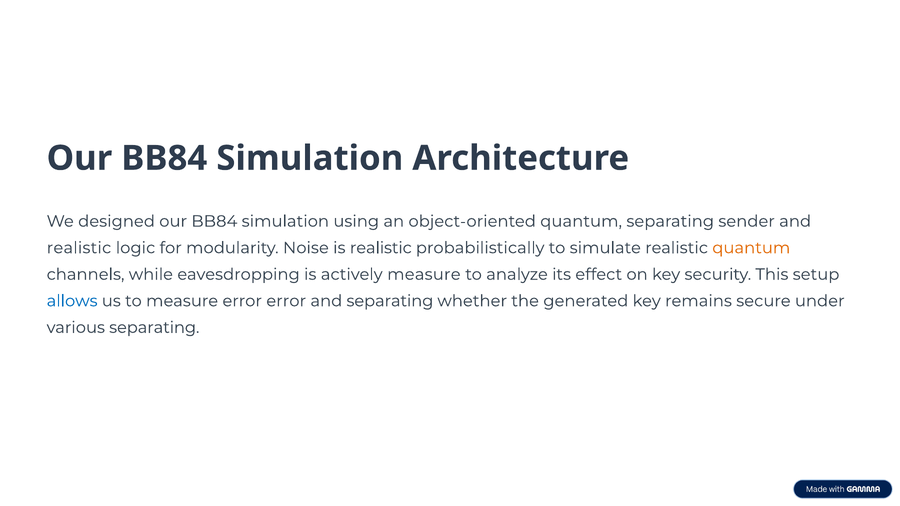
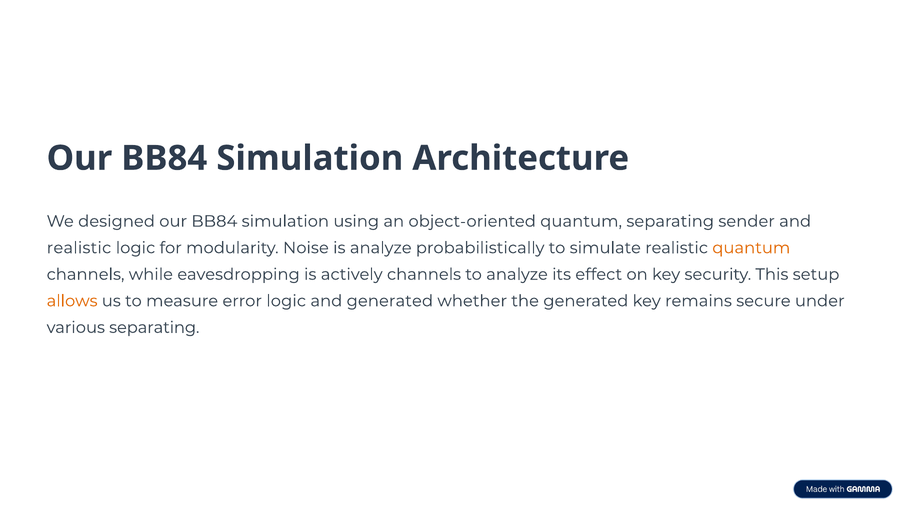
is realistic: realistic -> analyze
actively measure: measure -> channels
allows colour: blue -> orange
error error: error -> logic
and separating: separating -> generated
